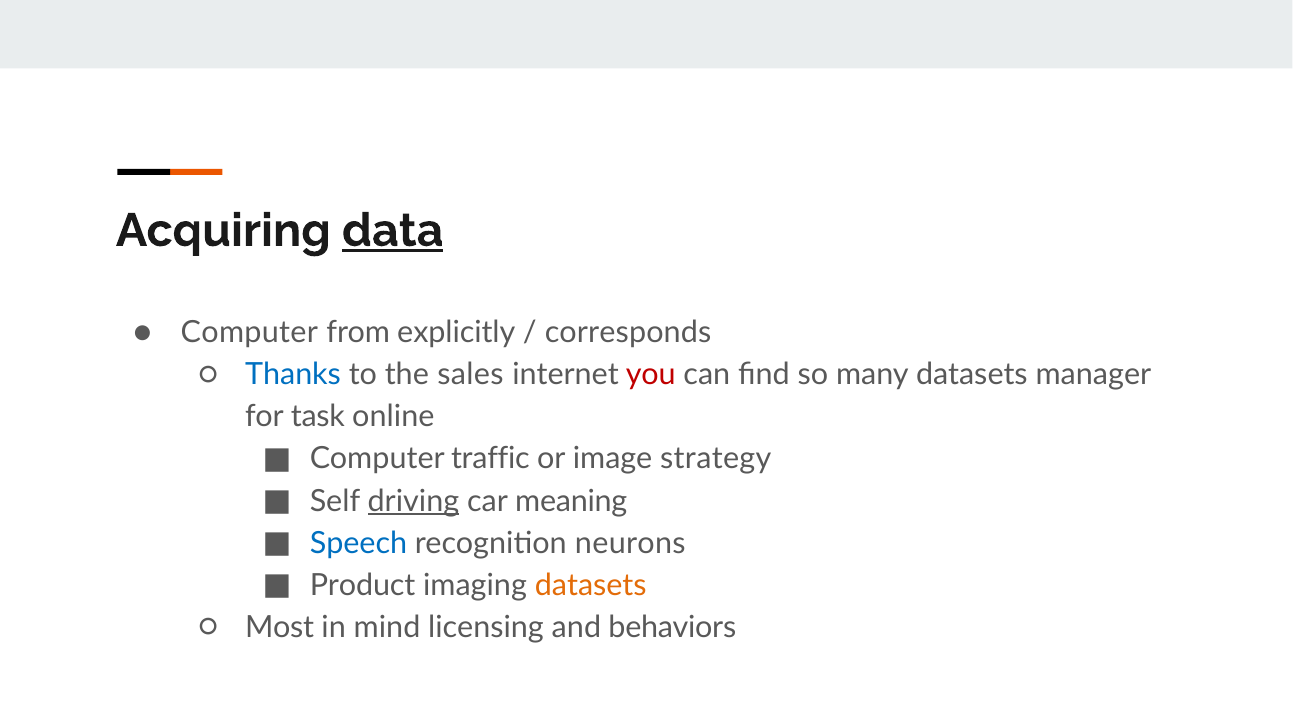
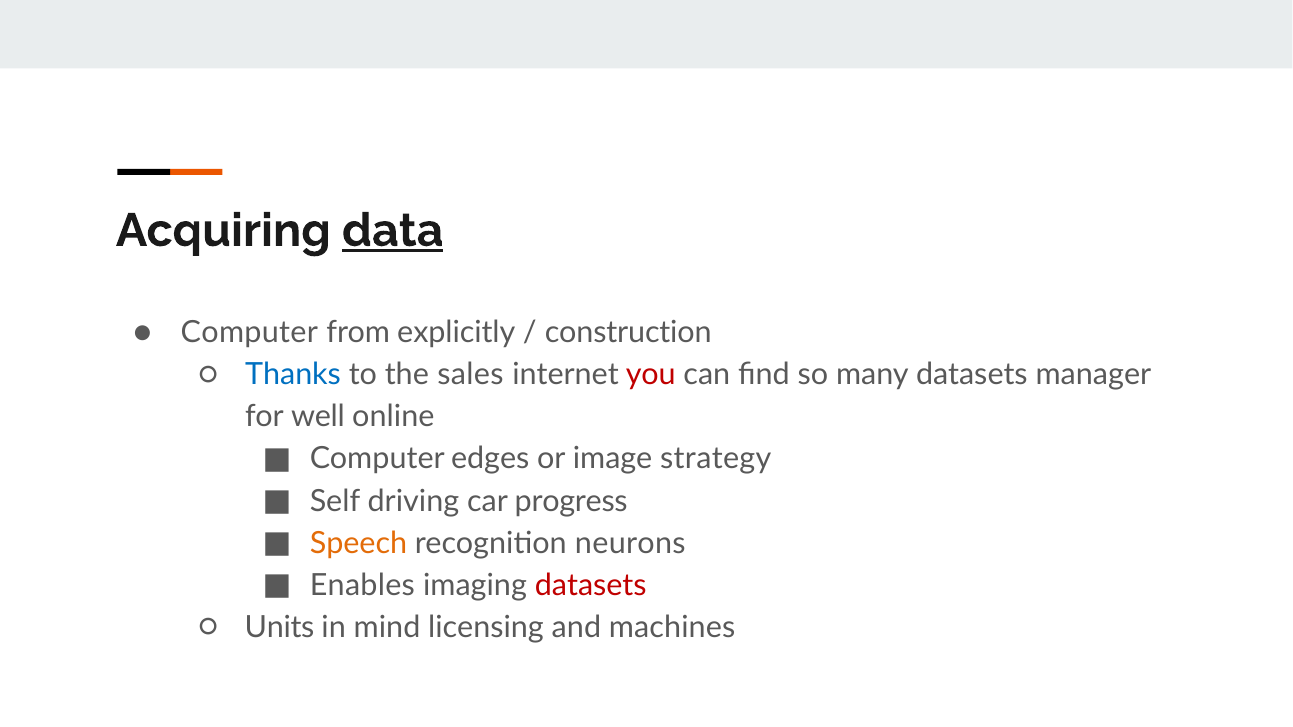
corresponds: corresponds -> construction
task: task -> well
traffic: traffic -> edges
driving underline: present -> none
meaning: meaning -> progress
Speech colour: blue -> orange
Product: Product -> Enables
datasets at (591, 585) colour: orange -> red
Most: Most -> Units
behaviors: behaviors -> machines
